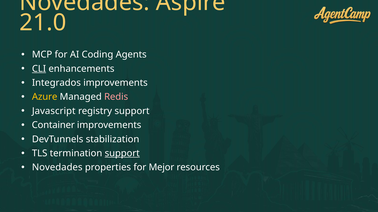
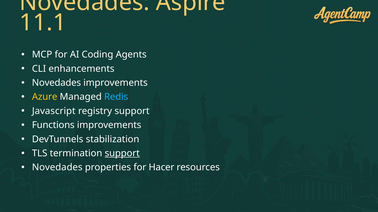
21.0: 21.0 -> 11.1
CLI underline: present -> none
Integrados at (56, 83): Integrados -> Novedades
Redis colour: pink -> light blue
Container: Container -> Functions
Mejor: Mejor -> Hacer
